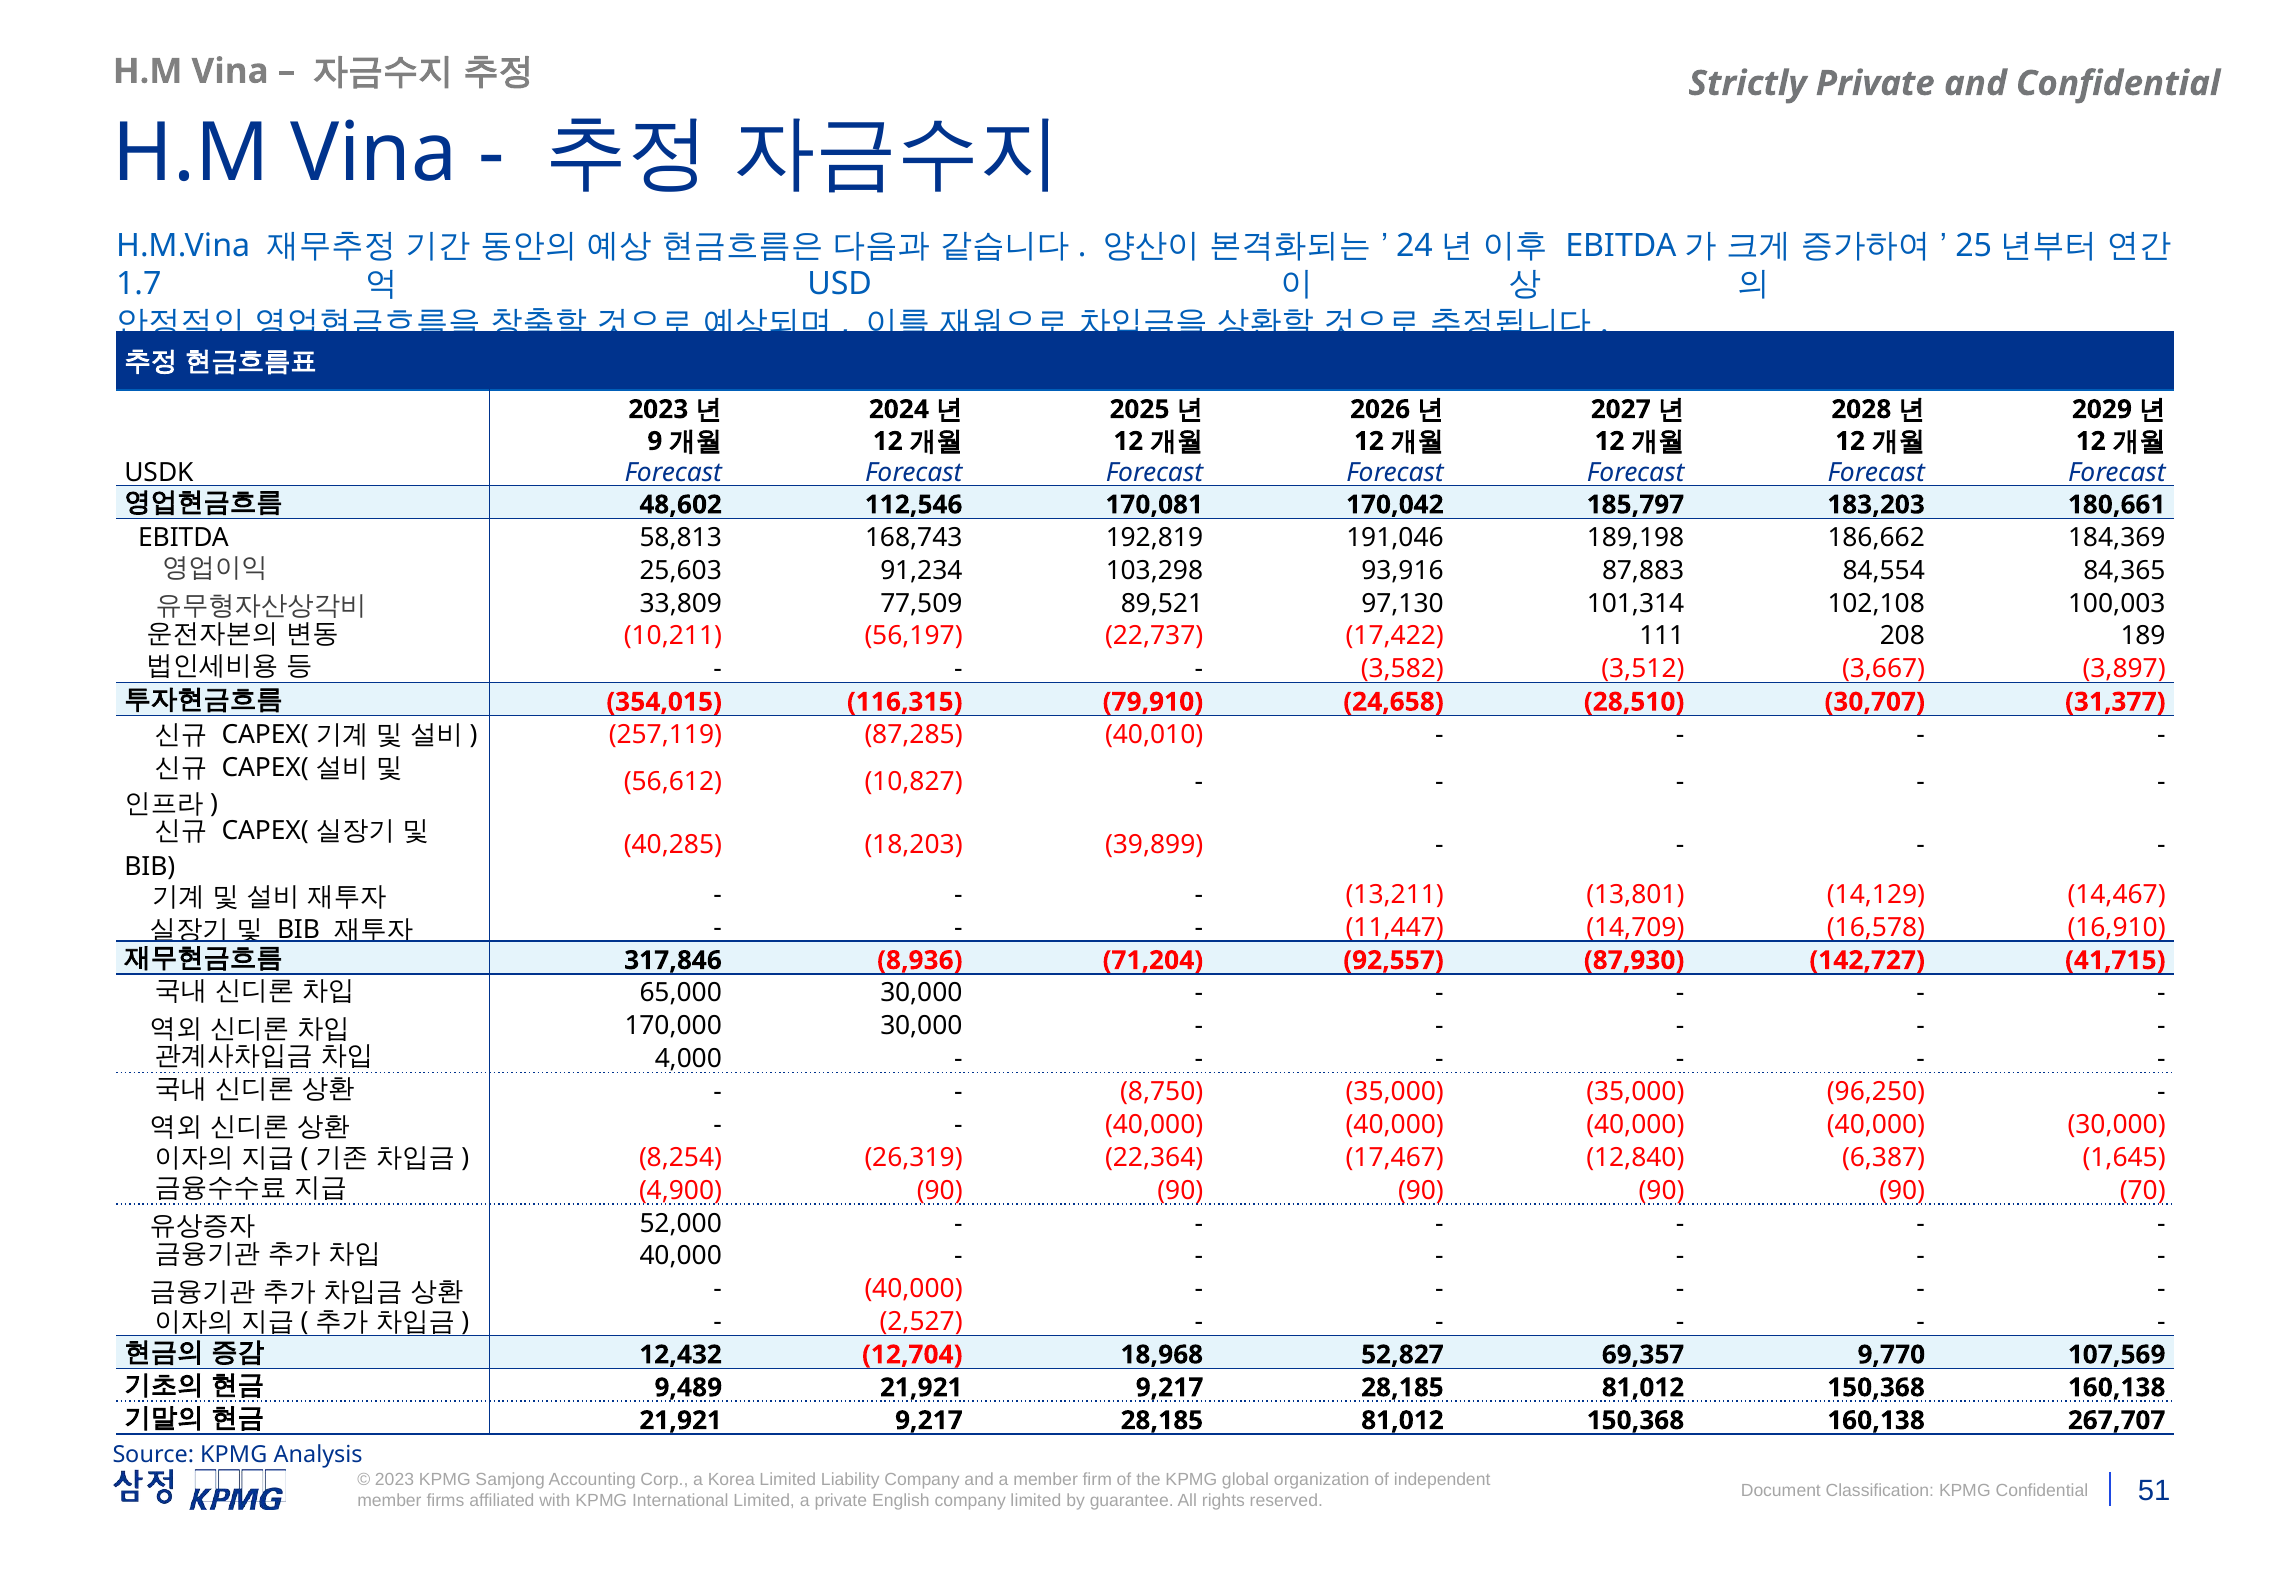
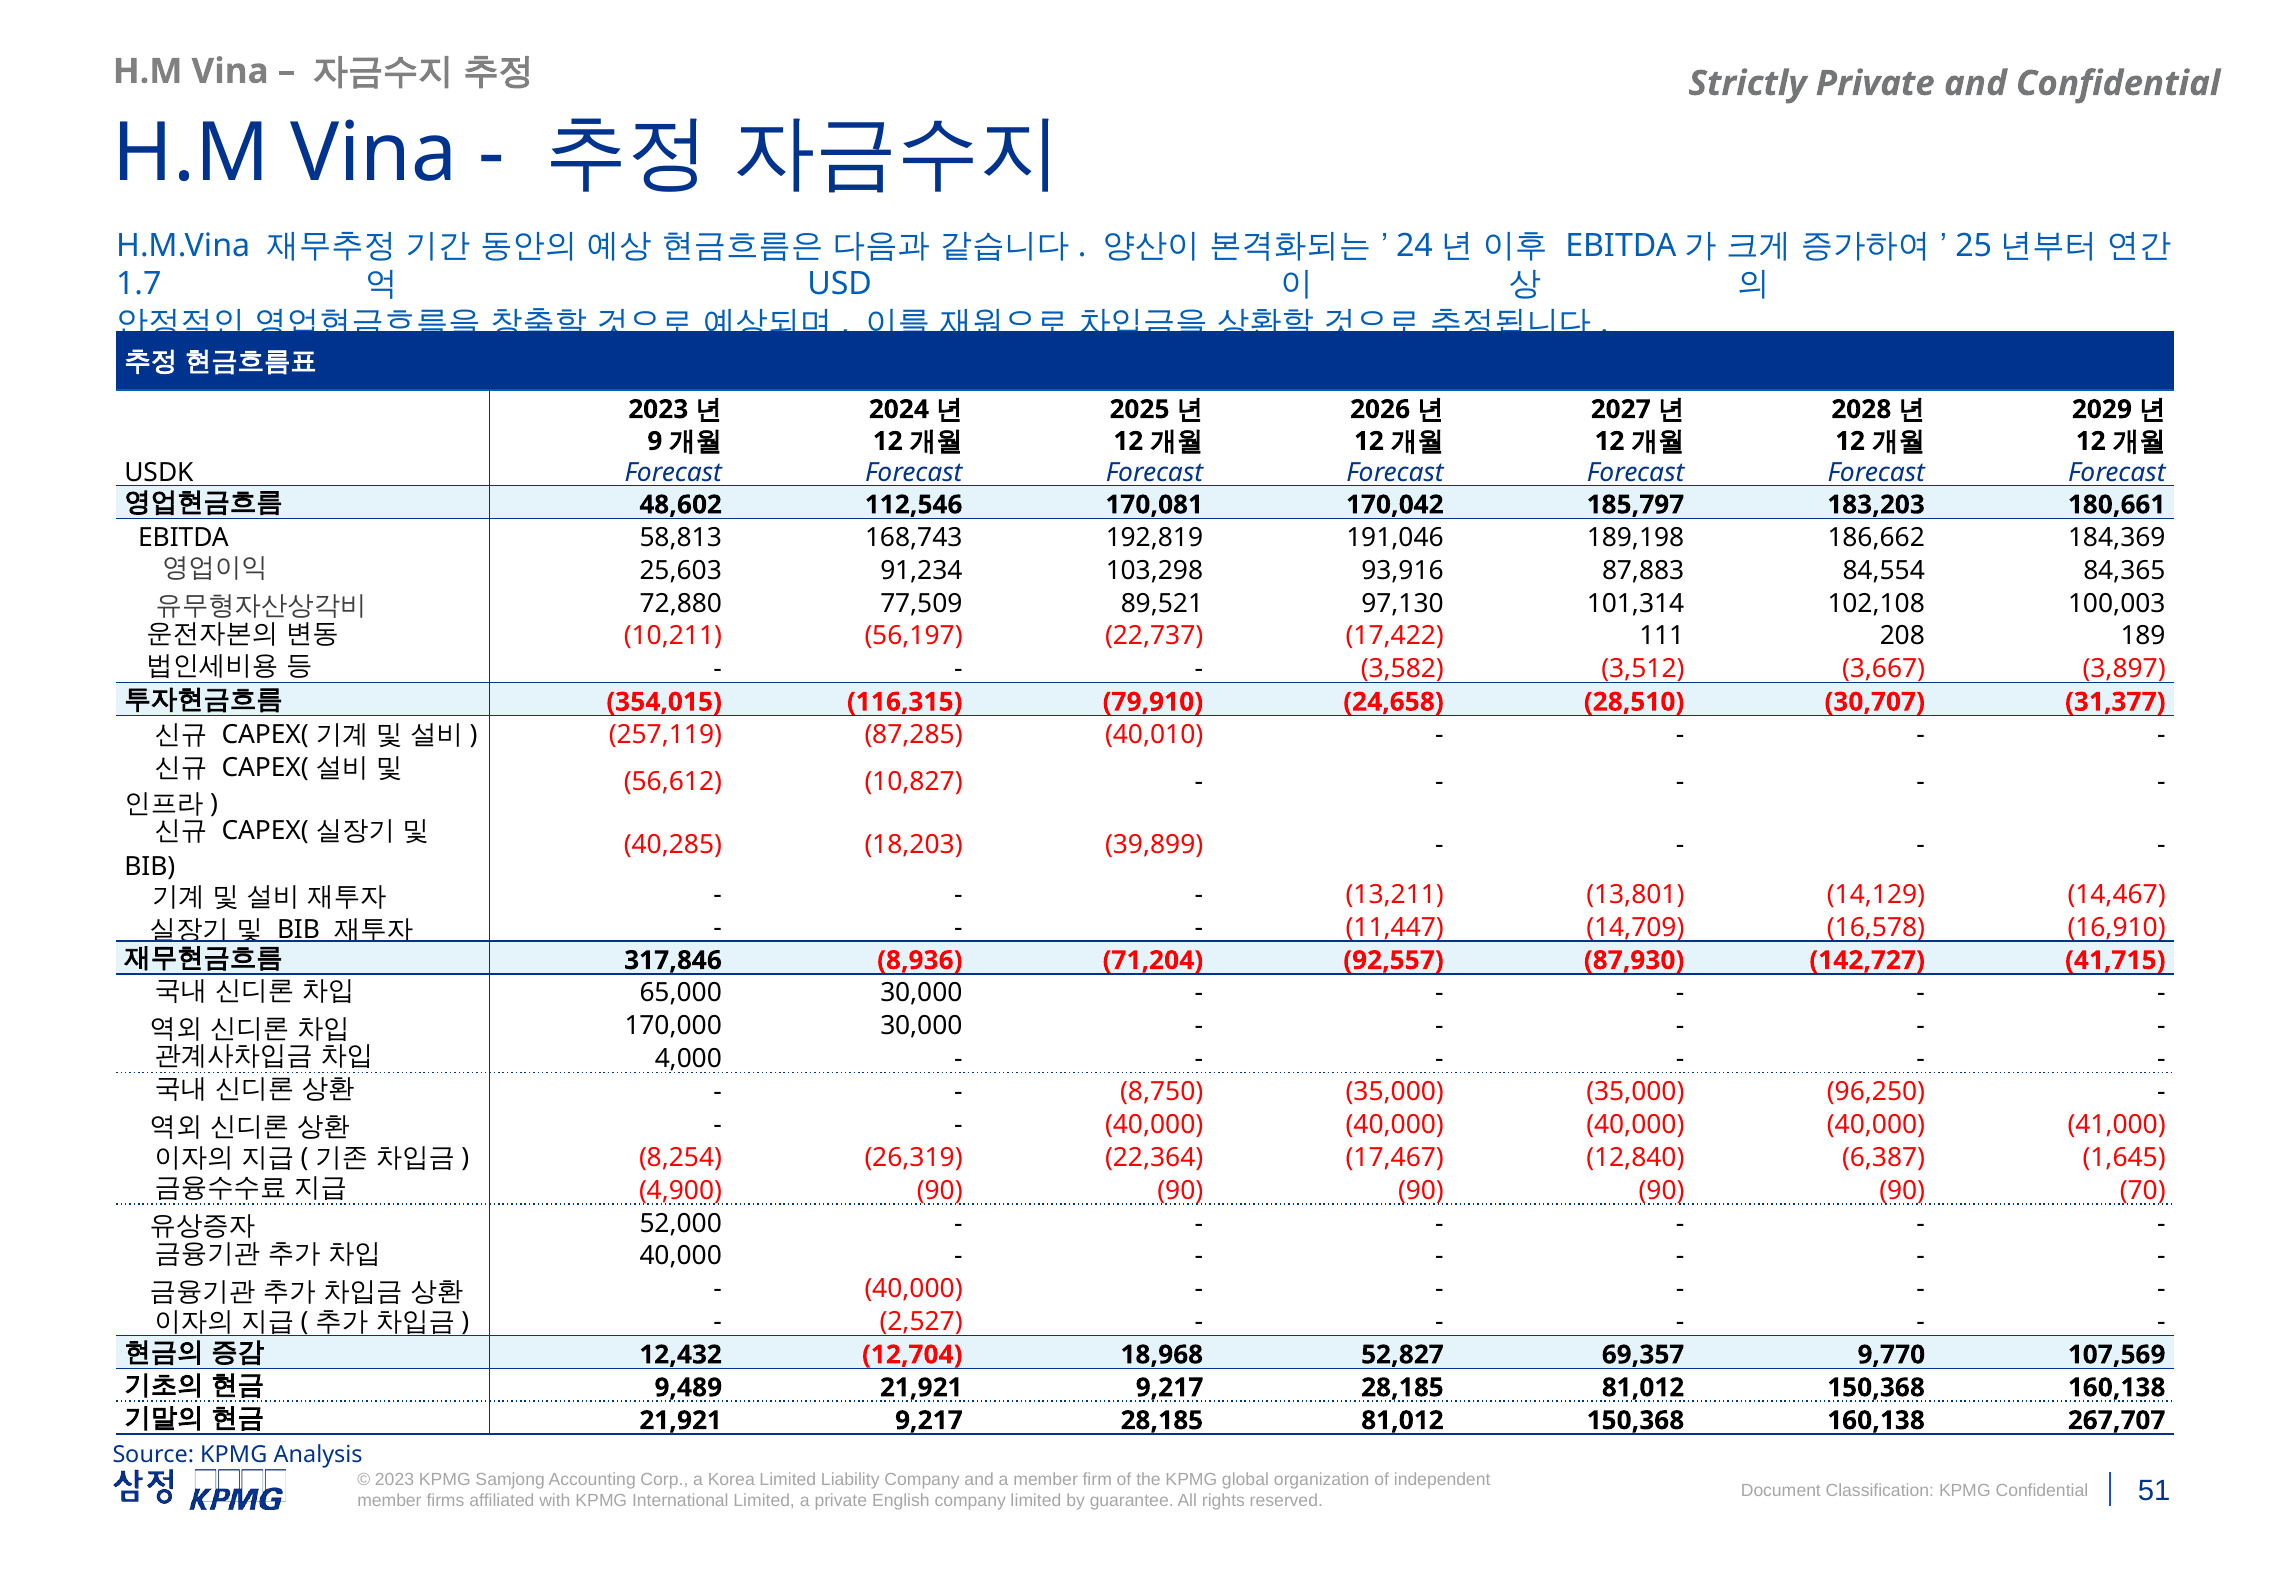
33,809: 33,809 -> 72,880
40,000 30,000: 30,000 -> 41,000
